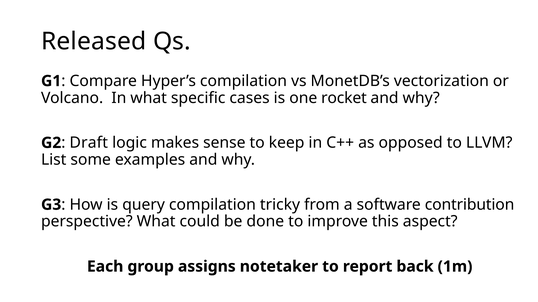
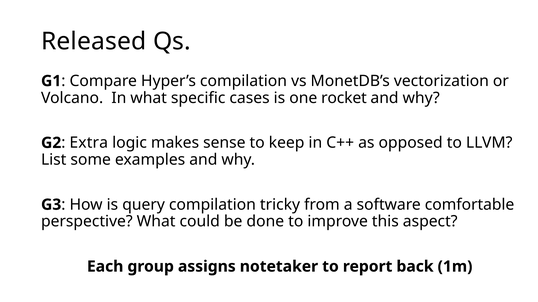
Draft: Draft -> Extra
contribution: contribution -> comfortable
